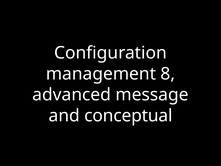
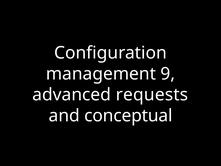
8: 8 -> 9
message: message -> requests
